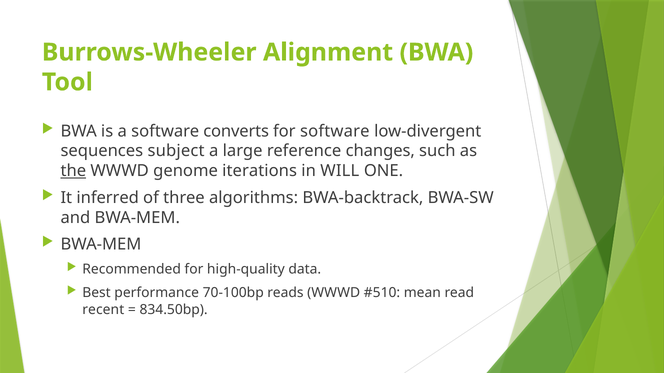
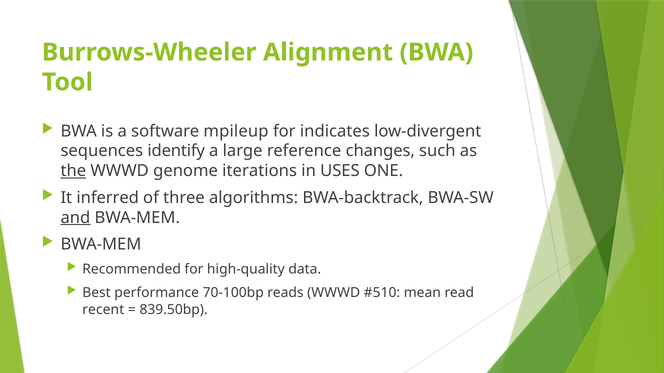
converts: converts -> mpileup
for software: software -> indicates
subject: subject -> identify
WILL: WILL -> USES
and underline: none -> present
834.50bp: 834.50bp -> 839.50bp
